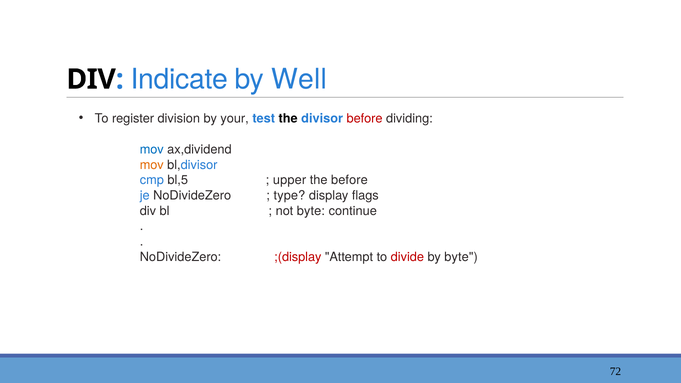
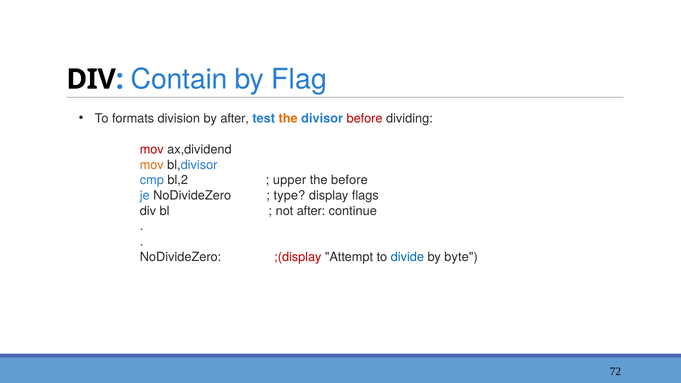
Indicate: Indicate -> Contain
Well: Well -> Flag
register: register -> formats
by your: your -> after
the at (288, 118) colour: black -> orange
mov at (152, 150) colour: blue -> red
bl,5: bl,5 -> bl,2
not byte: byte -> after
divide colour: red -> blue
